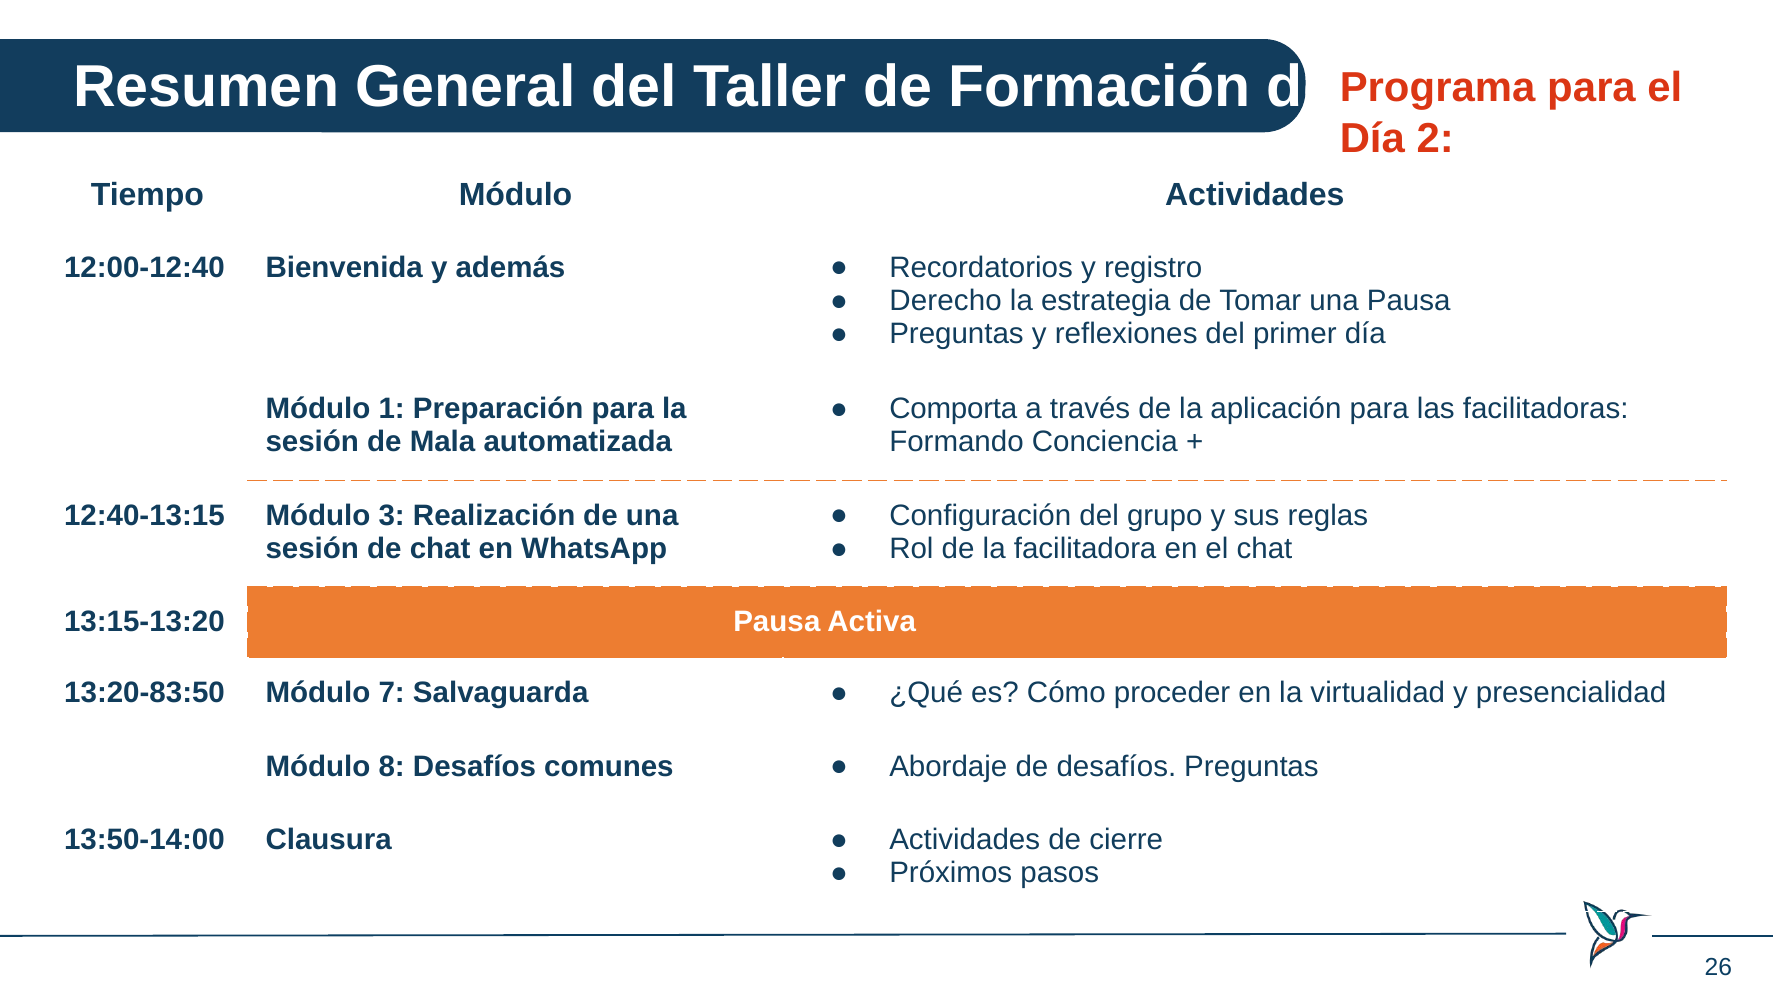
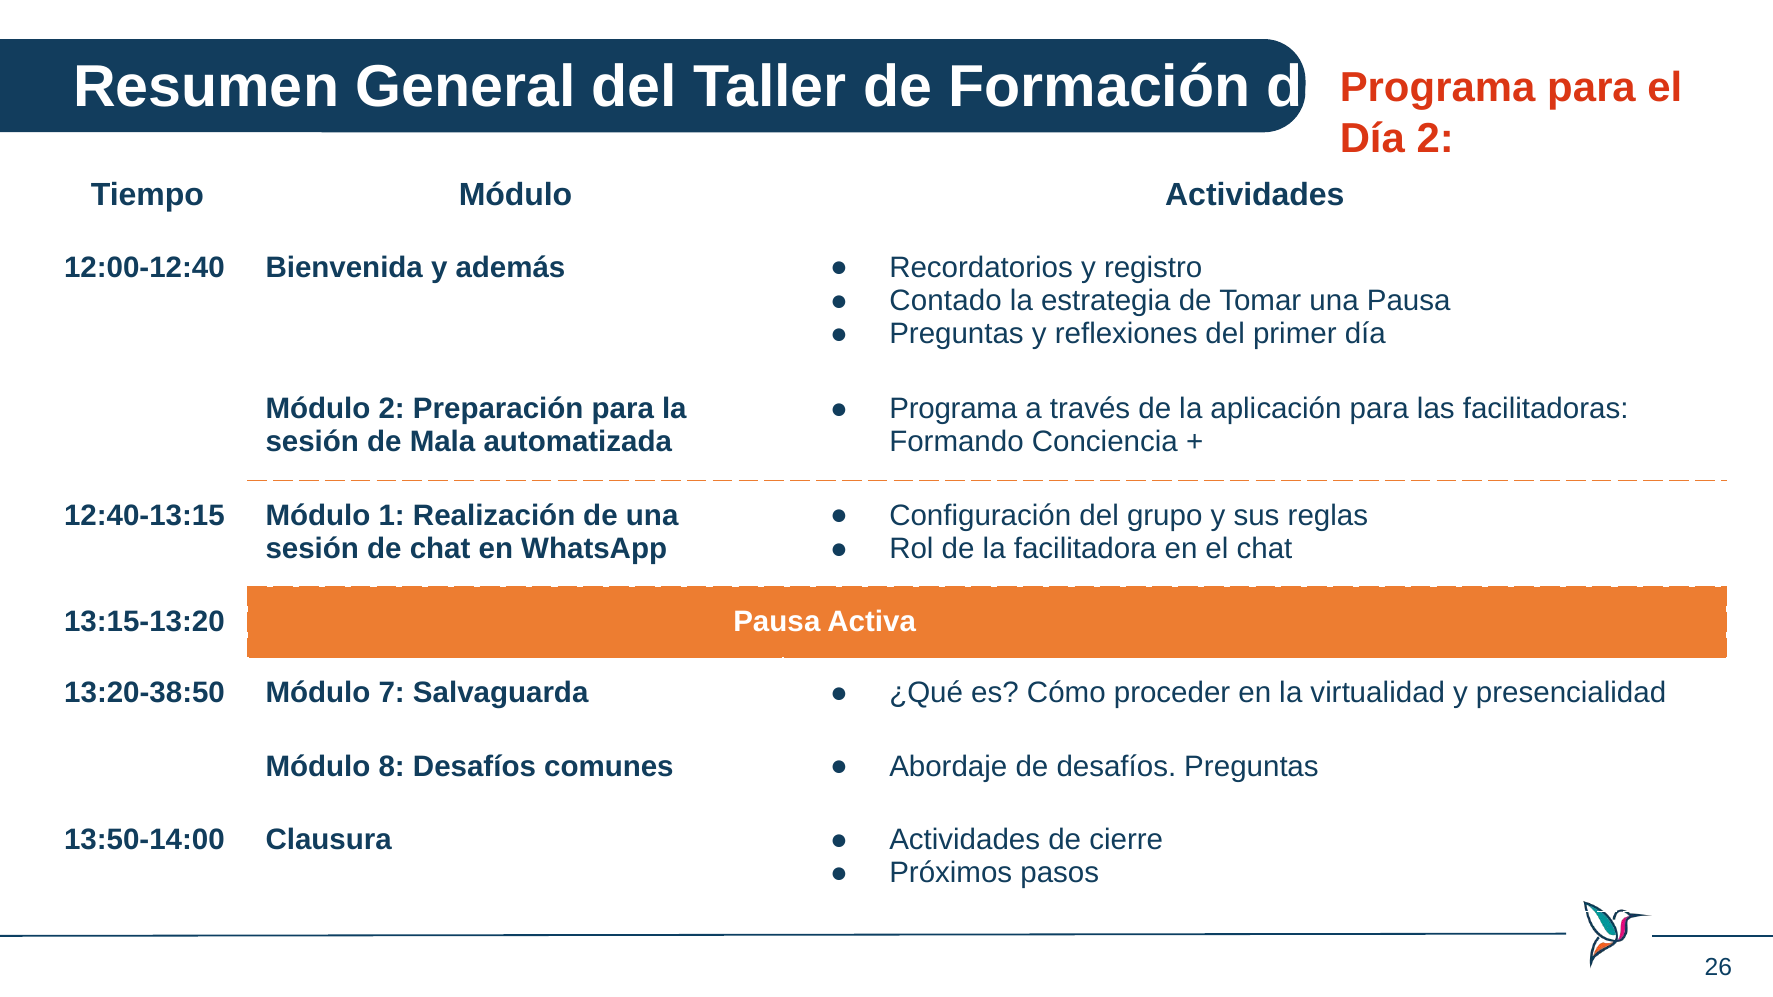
Derecho: Derecho -> Contado
Comporta at (953, 409): Comporta -> Programa
Módulo 1: 1 -> 2
3: 3 -> 1
13:20-83:50: 13:20-83:50 -> 13:20-38:50
